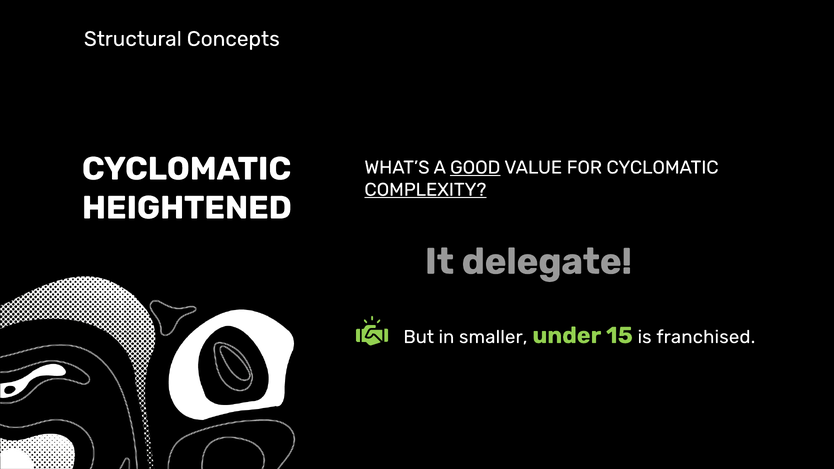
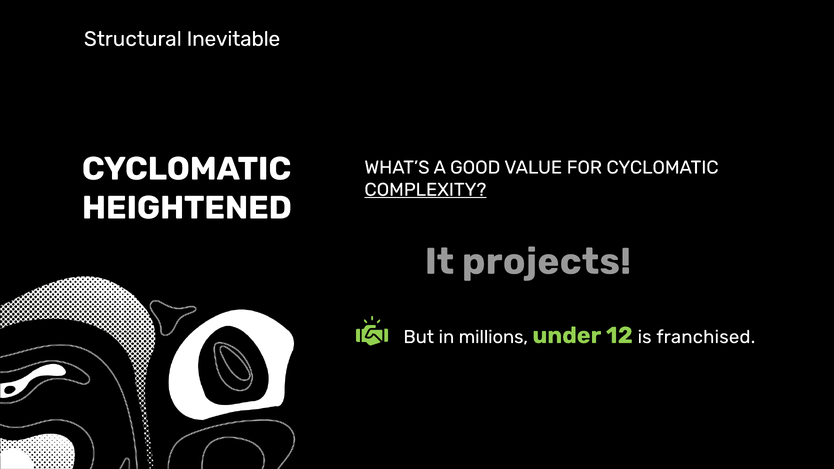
Concepts: Concepts -> Inevitable
GOOD underline: present -> none
delegate: delegate -> projects
smaller: smaller -> millions
15: 15 -> 12
